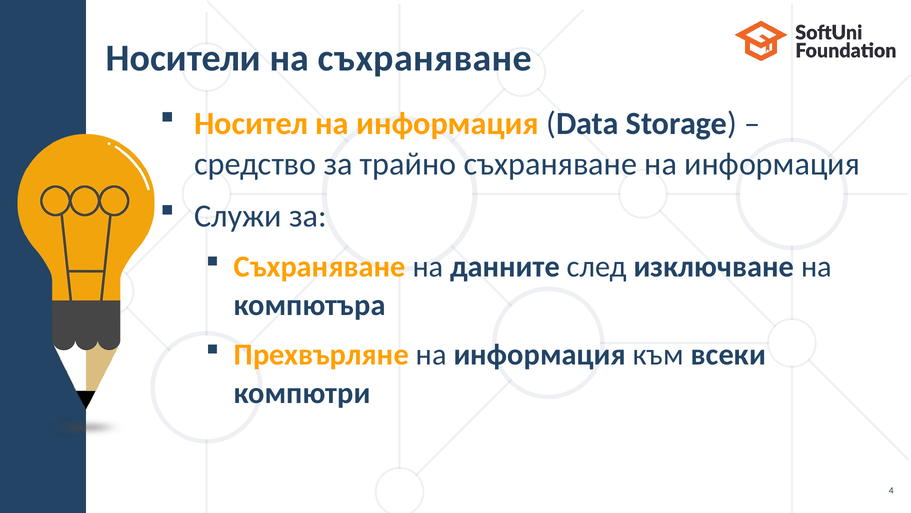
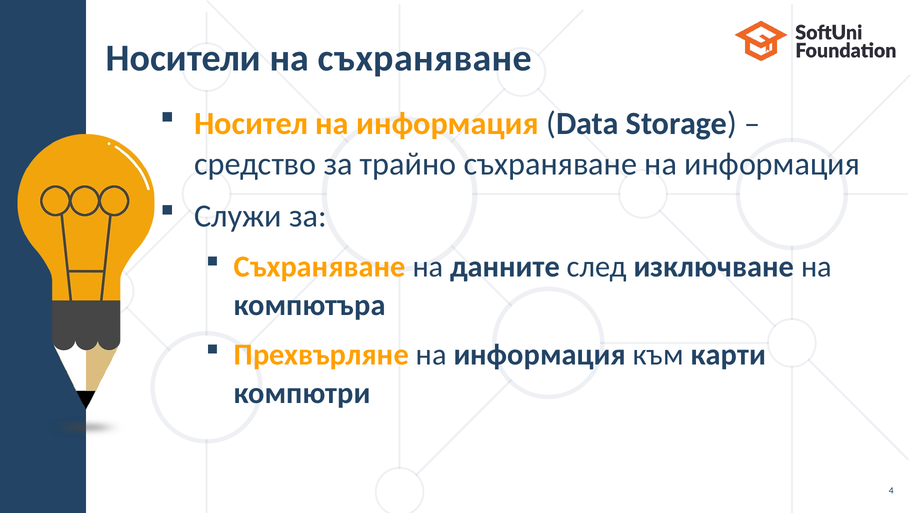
всеки: всеки -> карти
